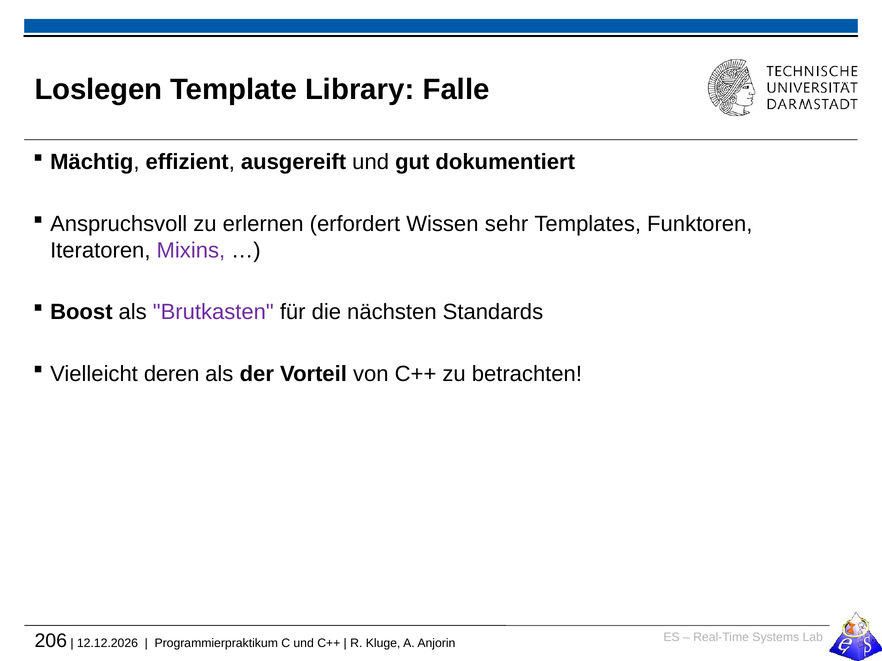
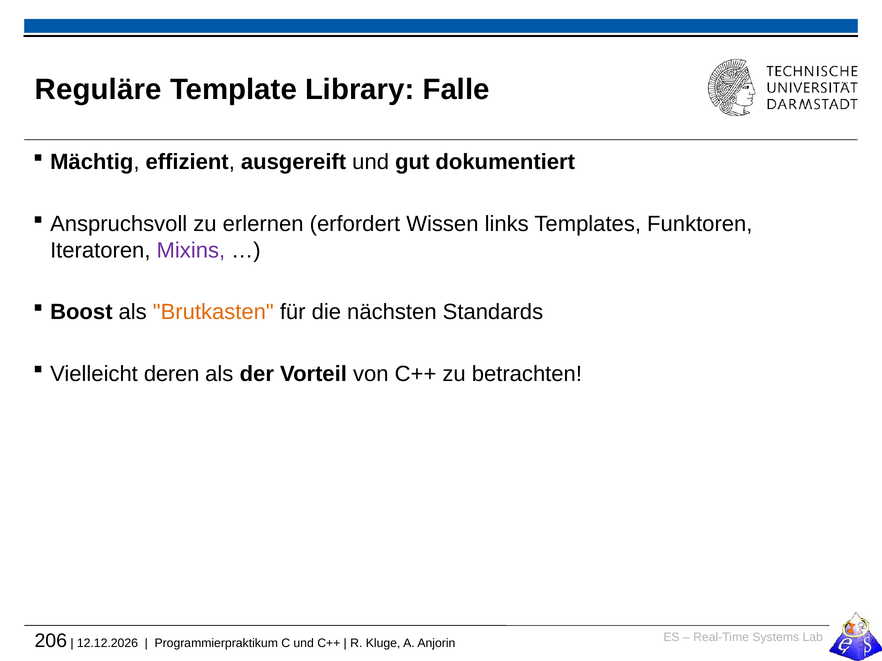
Loslegen: Loslegen -> Reguläre
sehr: sehr -> links
Brutkasten colour: purple -> orange
